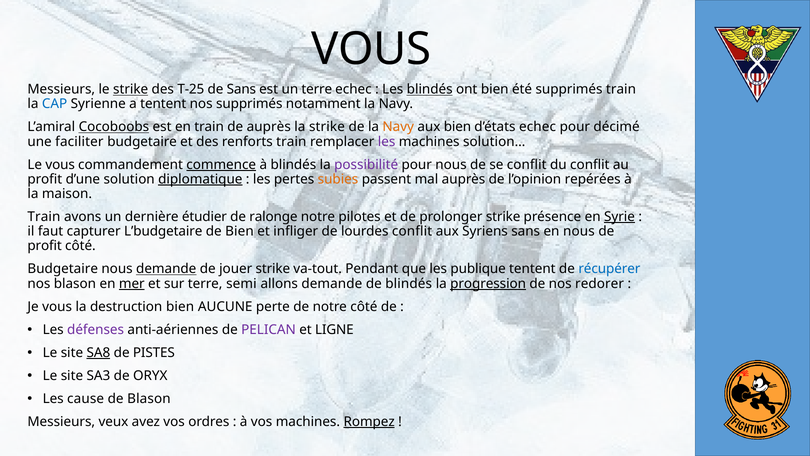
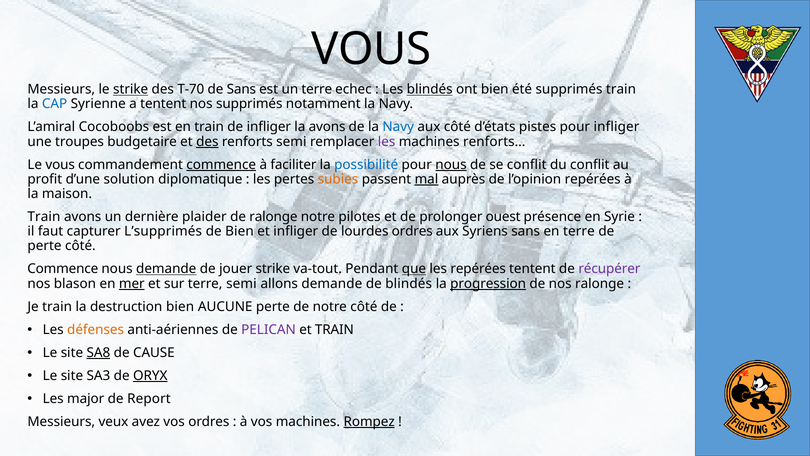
T-25: T-25 -> T-70
Cocoboobs underline: present -> none
de auprès: auprès -> infliger
la strike: strike -> avons
Navy at (398, 127) colour: orange -> blue
aux bien: bien -> côté
d’états echec: echec -> pistes
pour décimé: décimé -> infliger
faciliter: faciliter -> troupes
des at (207, 141) underline: none -> present
renforts train: train -> semi
solution…: solution… -> renforts…
à blindés: blindés -> faciliter
possibilité colour: purple -> blue
nous at (451, 164) underline: none -> present
diplomatique underline: present -> none
mal underline: none -> present
étudier: étudier -> plaider
prolonger strike: strike -> ouest
Syrie underline: present -> none
L’budgetaire: L’budgetaire -> L’supprimés
lourdes conflit: conflit -> ordres
en nous: nous -> terre
profit at (45, 246): profit -> perte
Budgetaire at (63, 269): Budgetaire -> Commence
que underline: none -> present
les publique: publique -> repérées
récupérer colour: blue -> purple
nos redorer: redorer -> ralonge
Je vous: vous -> train
défenses colour: purple -> orange
et LIGNE: LIGNE -> TRAIN
PISTES: PISTES -> CAUSE
ORYX underline: none -> present
cause: cause -> major
de Blason: Blason -> Report
